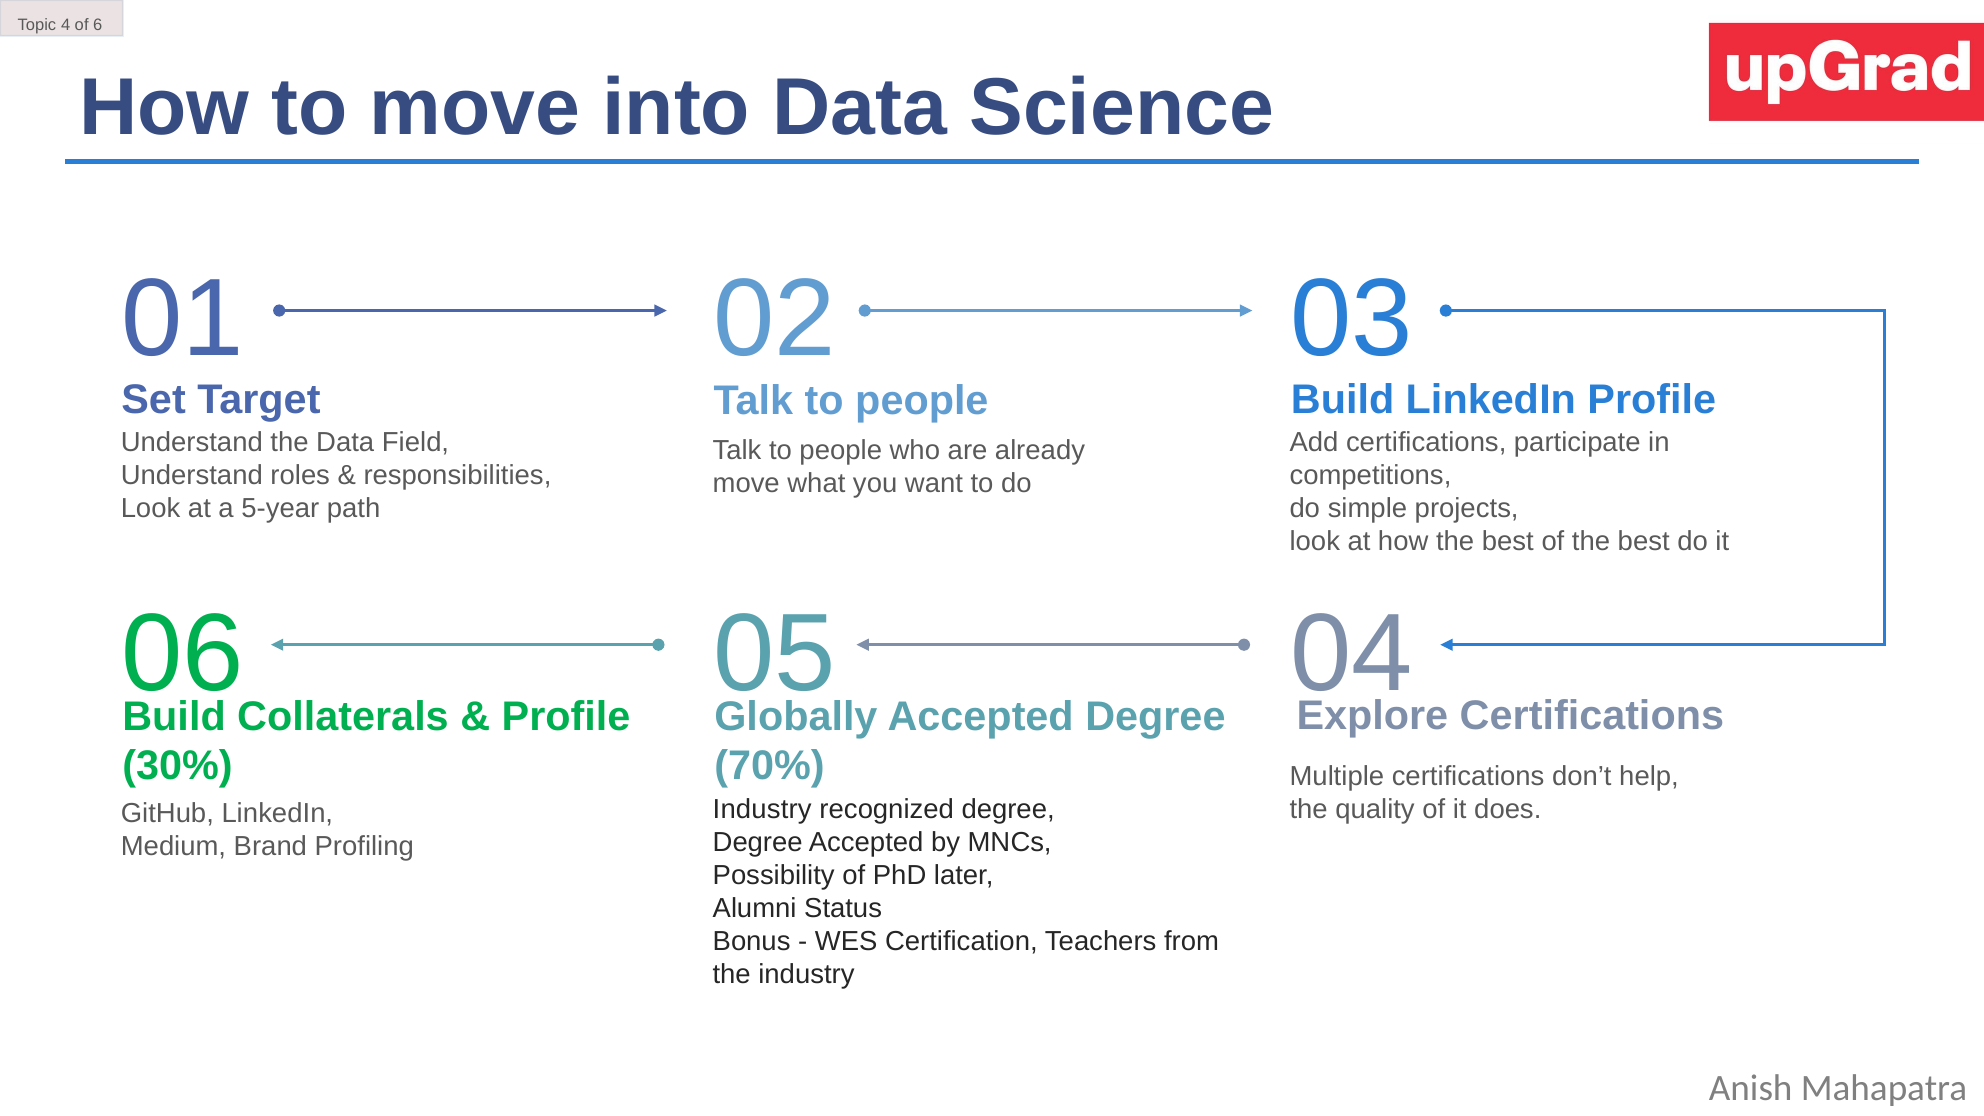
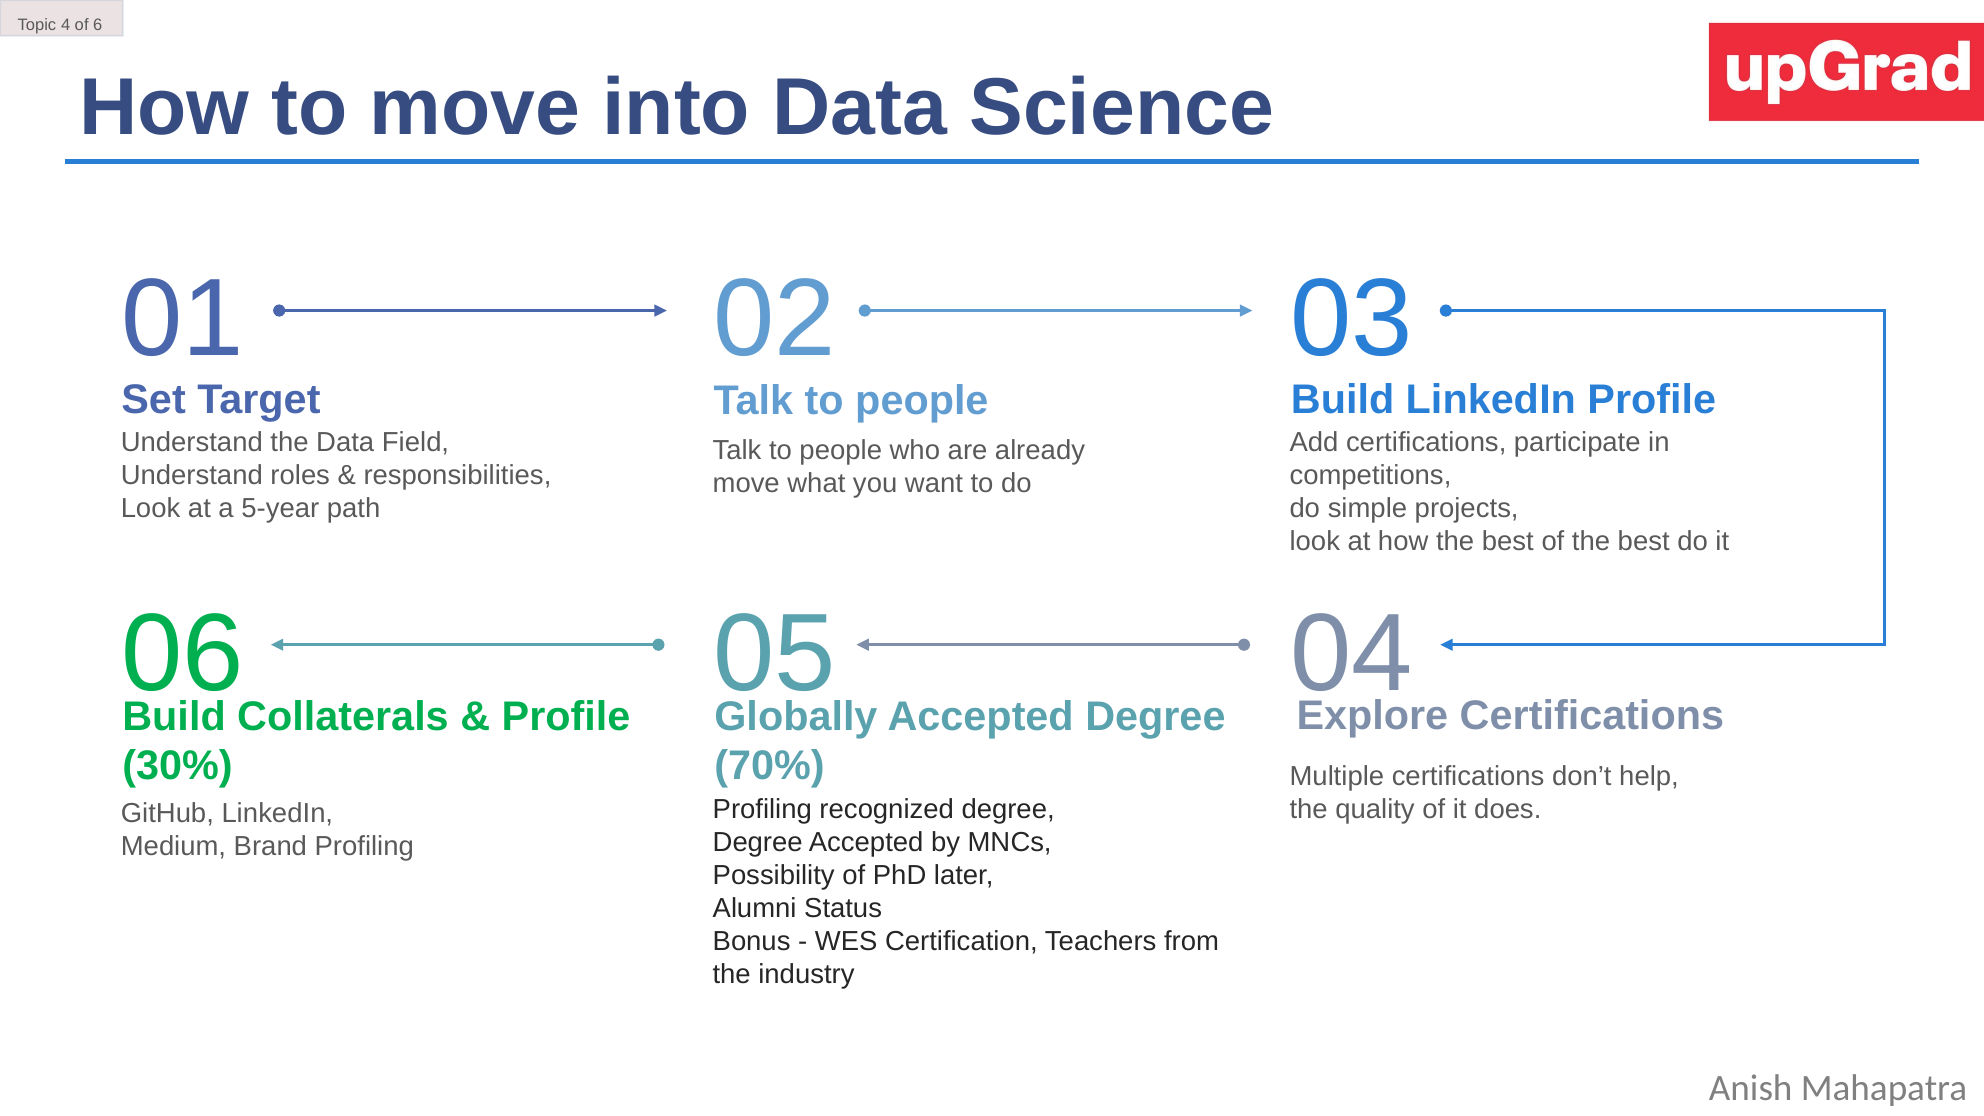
Industry at (762, 810): Industry -> Profiling
